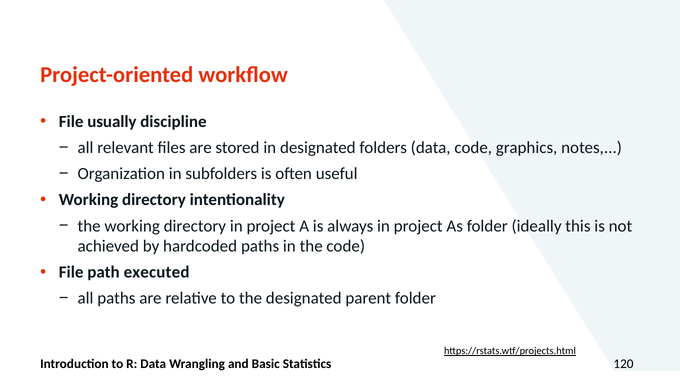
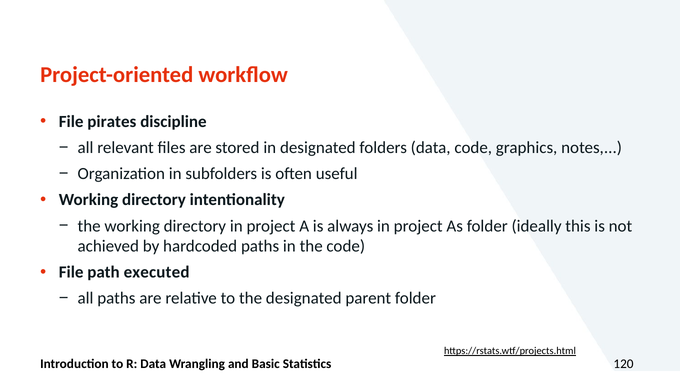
usually: usually -> pirates
